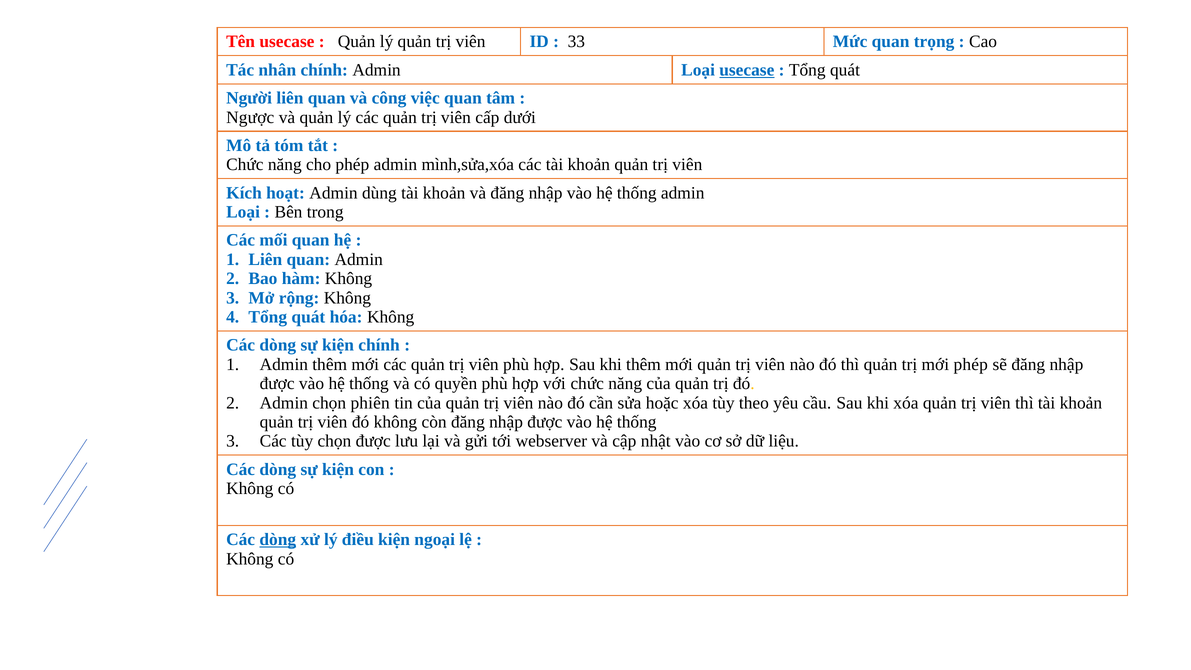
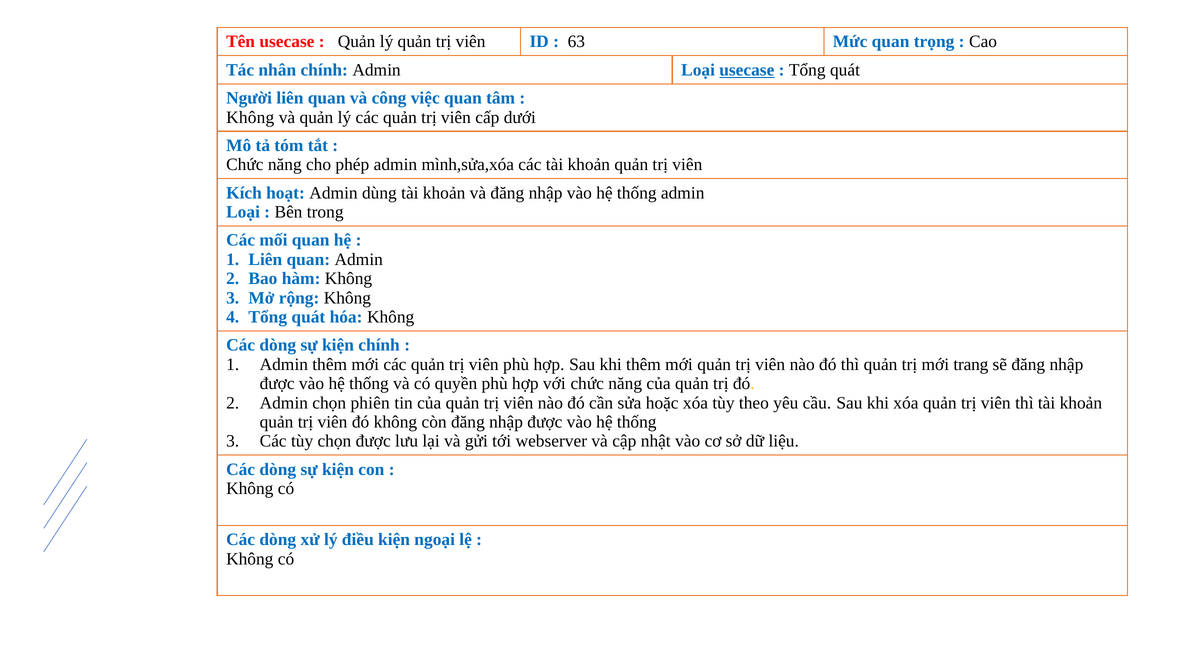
33: 33 -> 63
Ngược at (250, 117): Ngược -> Không
mới phép: phép -> trang
dòng at (278, 540) underline: present -> none
